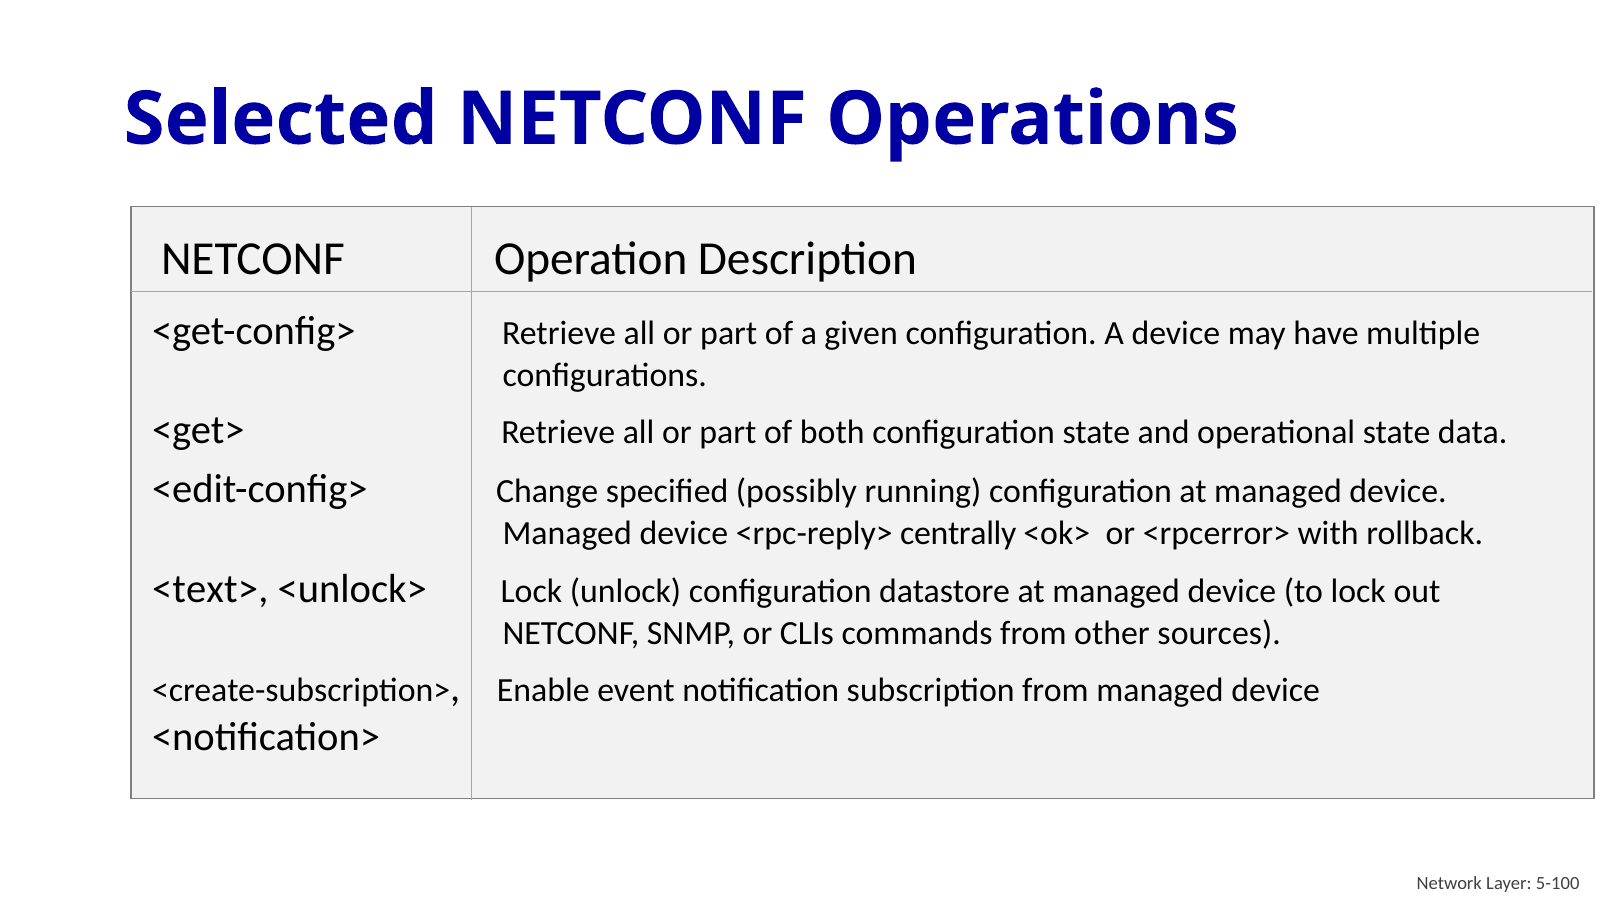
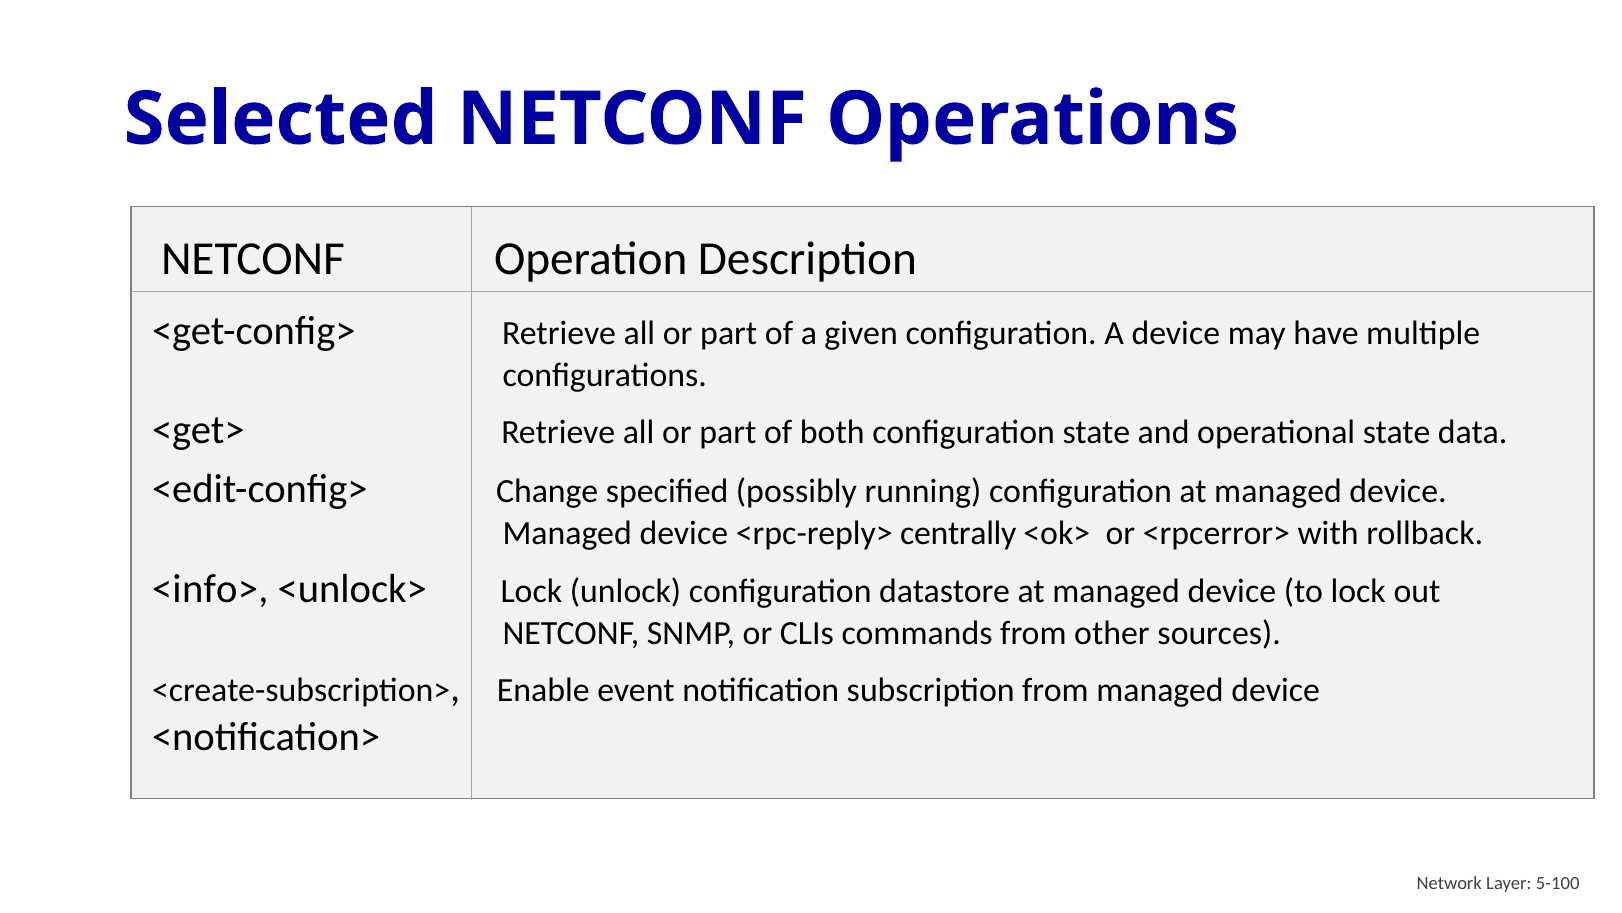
<text>: <text> -> <info>
